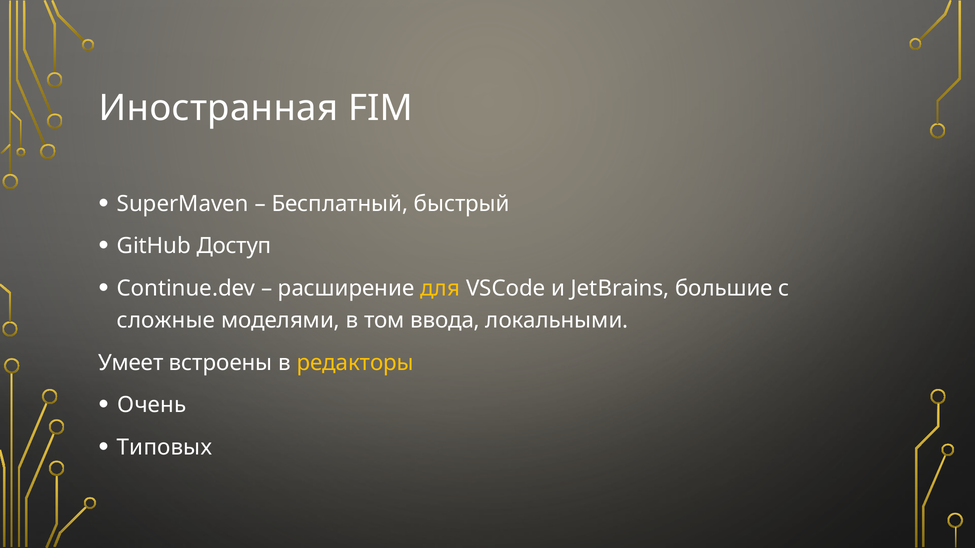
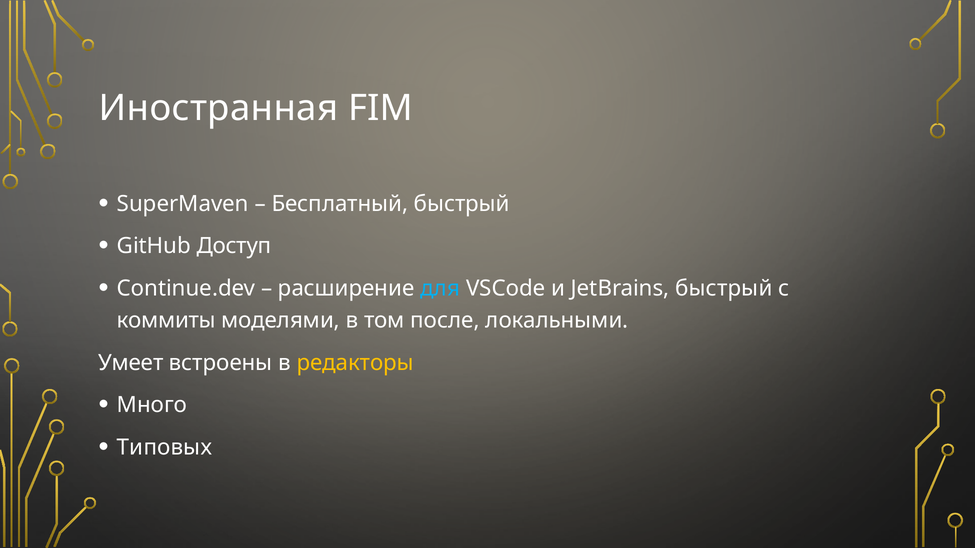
для colour: yellow -> light blue
JetBrains большие: большие -> быстрый
сложные: сложные -> коммиты
ввода: ввода -> после
Очень: Очень -> Много
